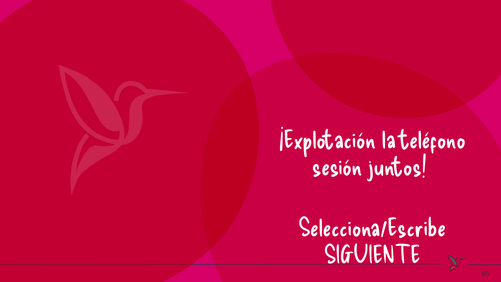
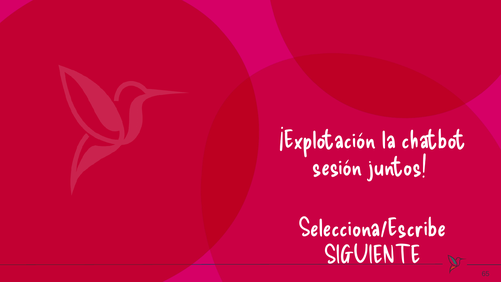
teléfono: teléfono -> chatbot
